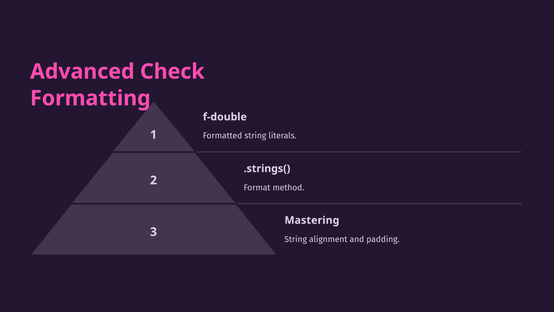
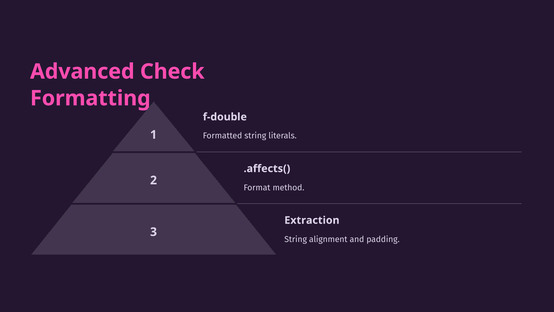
.strings(: .strings( -> .affects(
Mastering: Mastering -> Extraction
